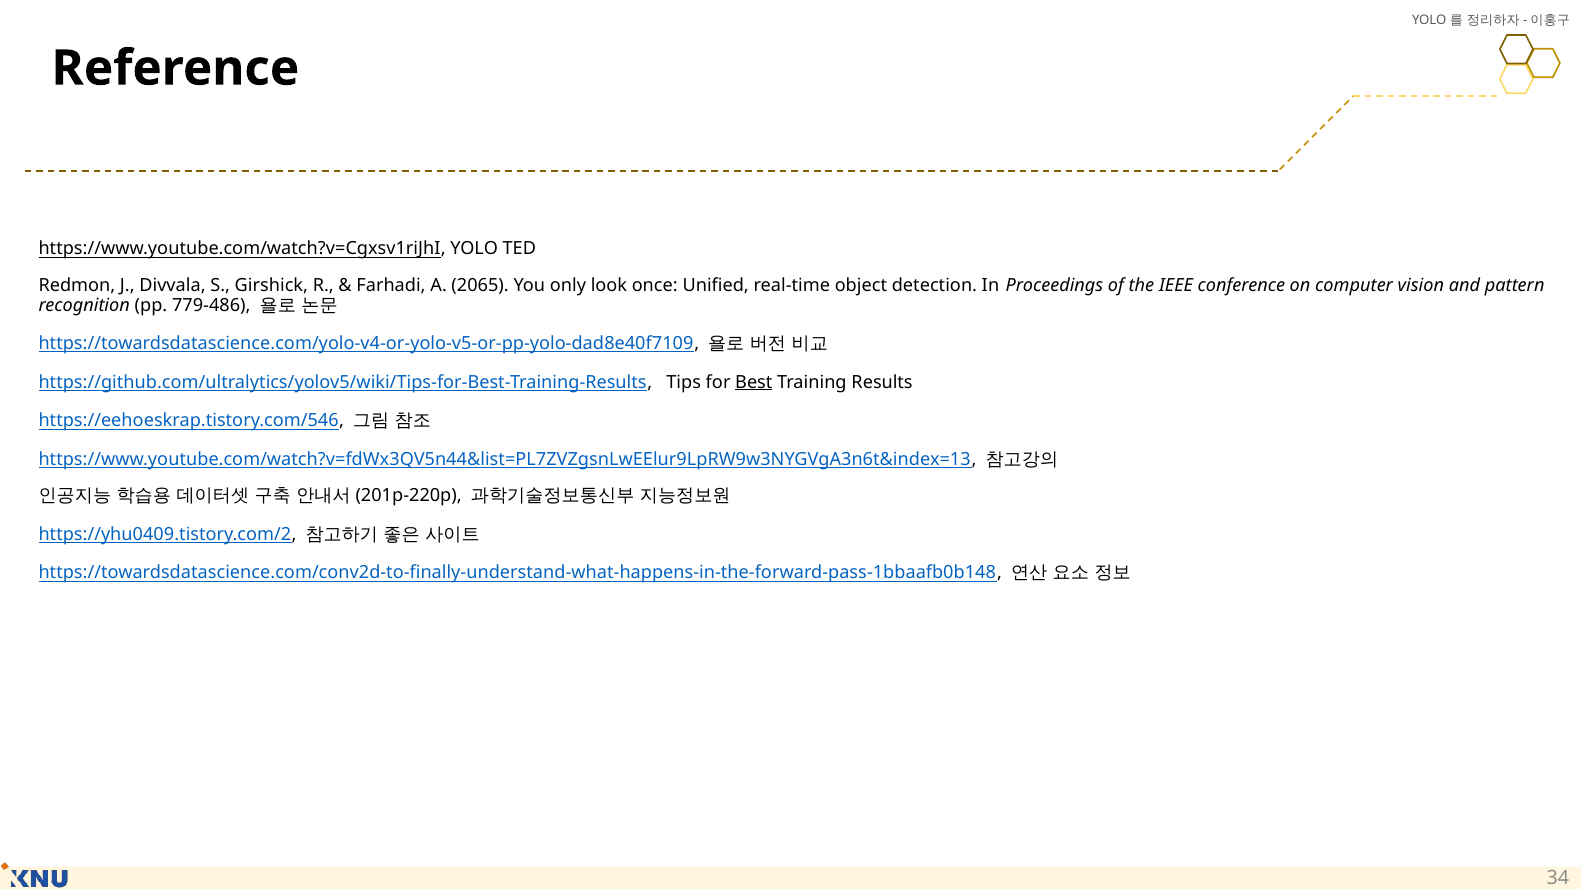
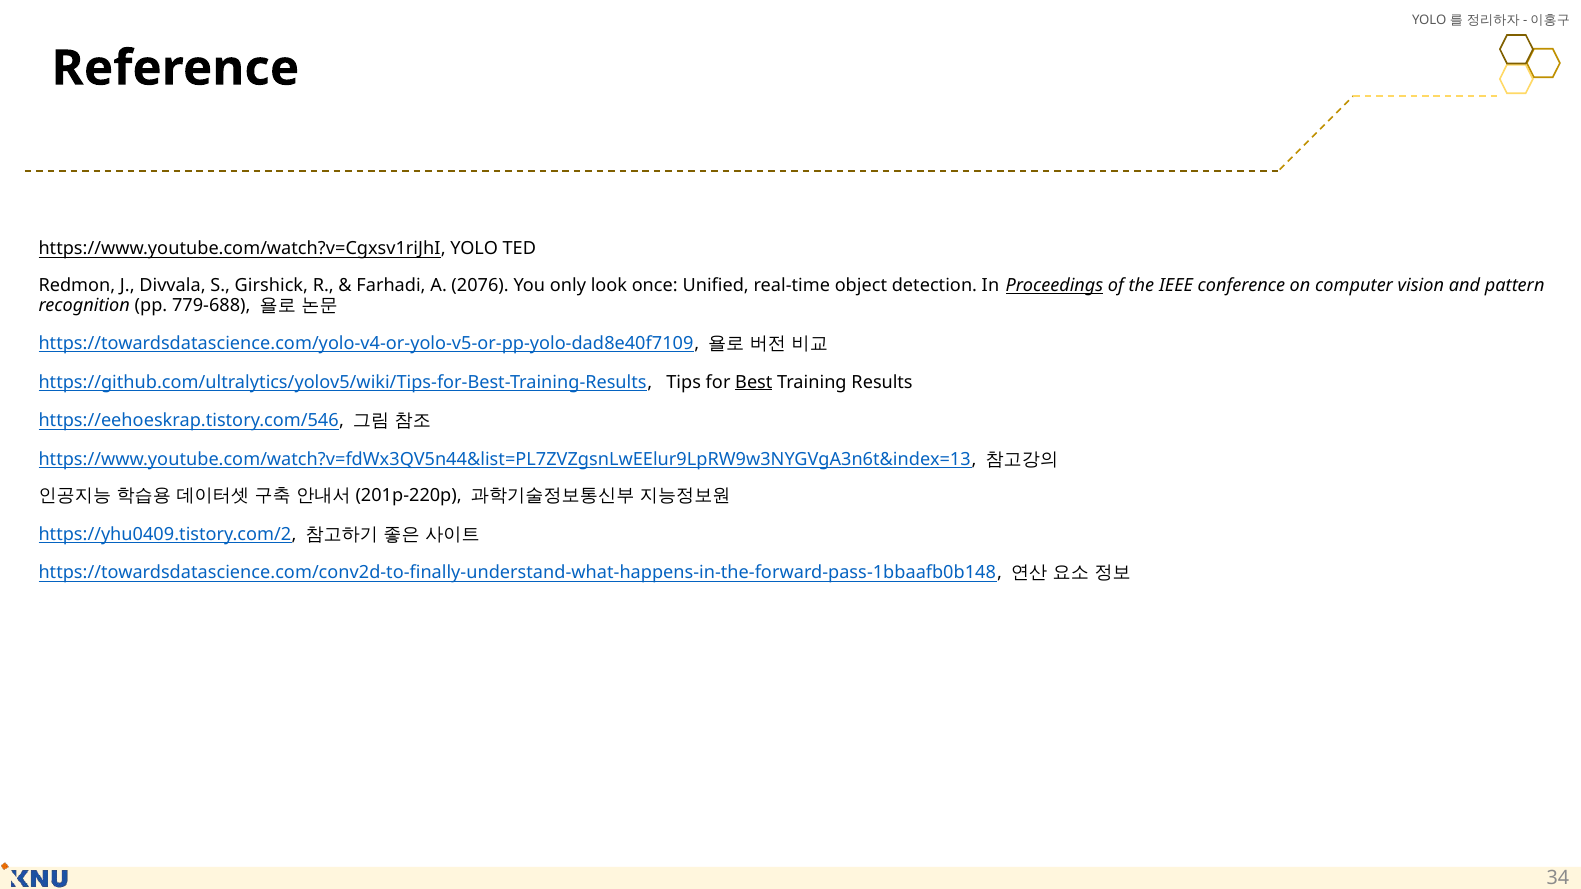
2065: 2065 -> 2076
Proceedings underline: none -> present
779-486: 779-486 -> 779-688
